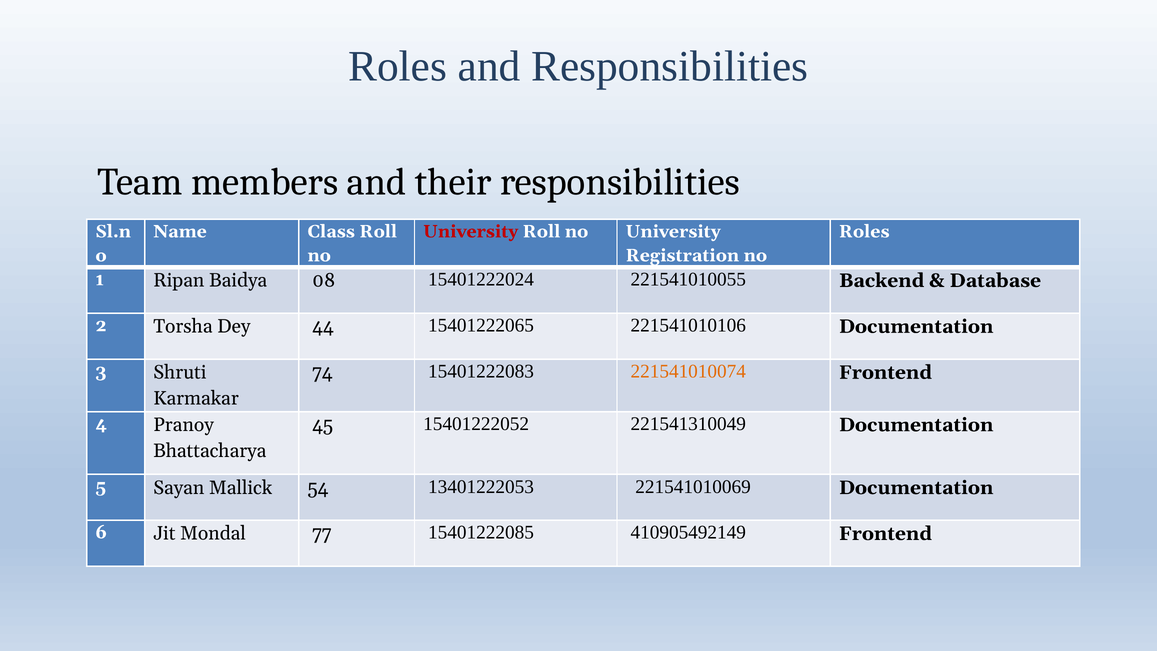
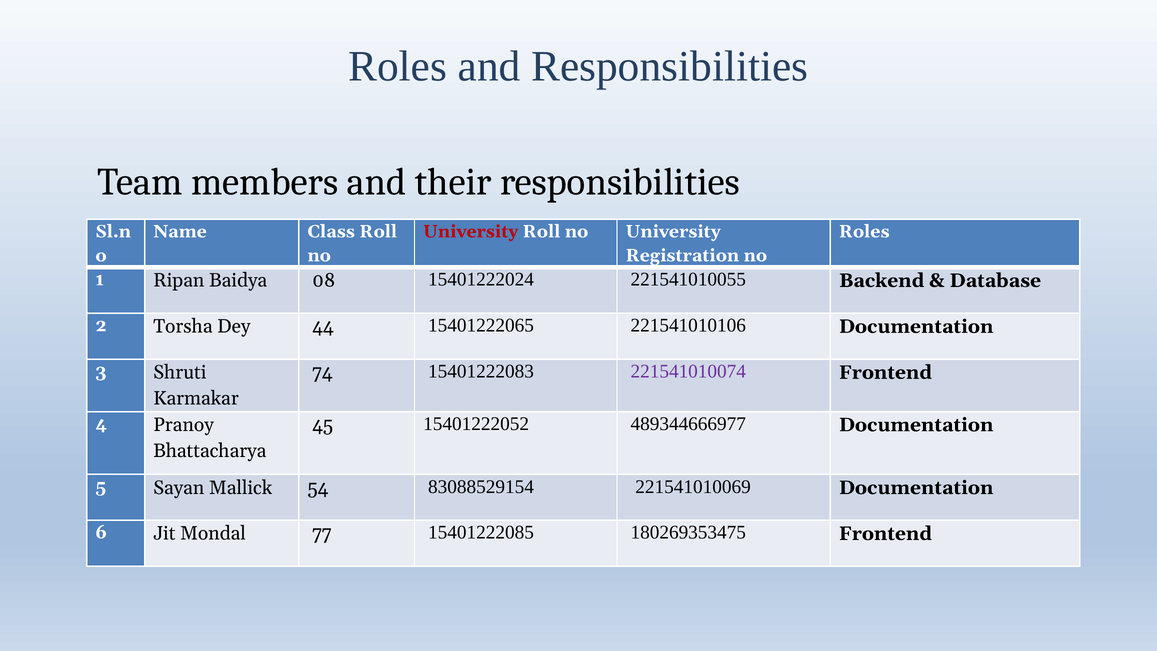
221541010074 colour: orange -> purple
221541310049: 221541310049 -> 489344666977
13401222053: 13401222053 -> 83088529154
410905492149: 410905492149 -> 180269353475
